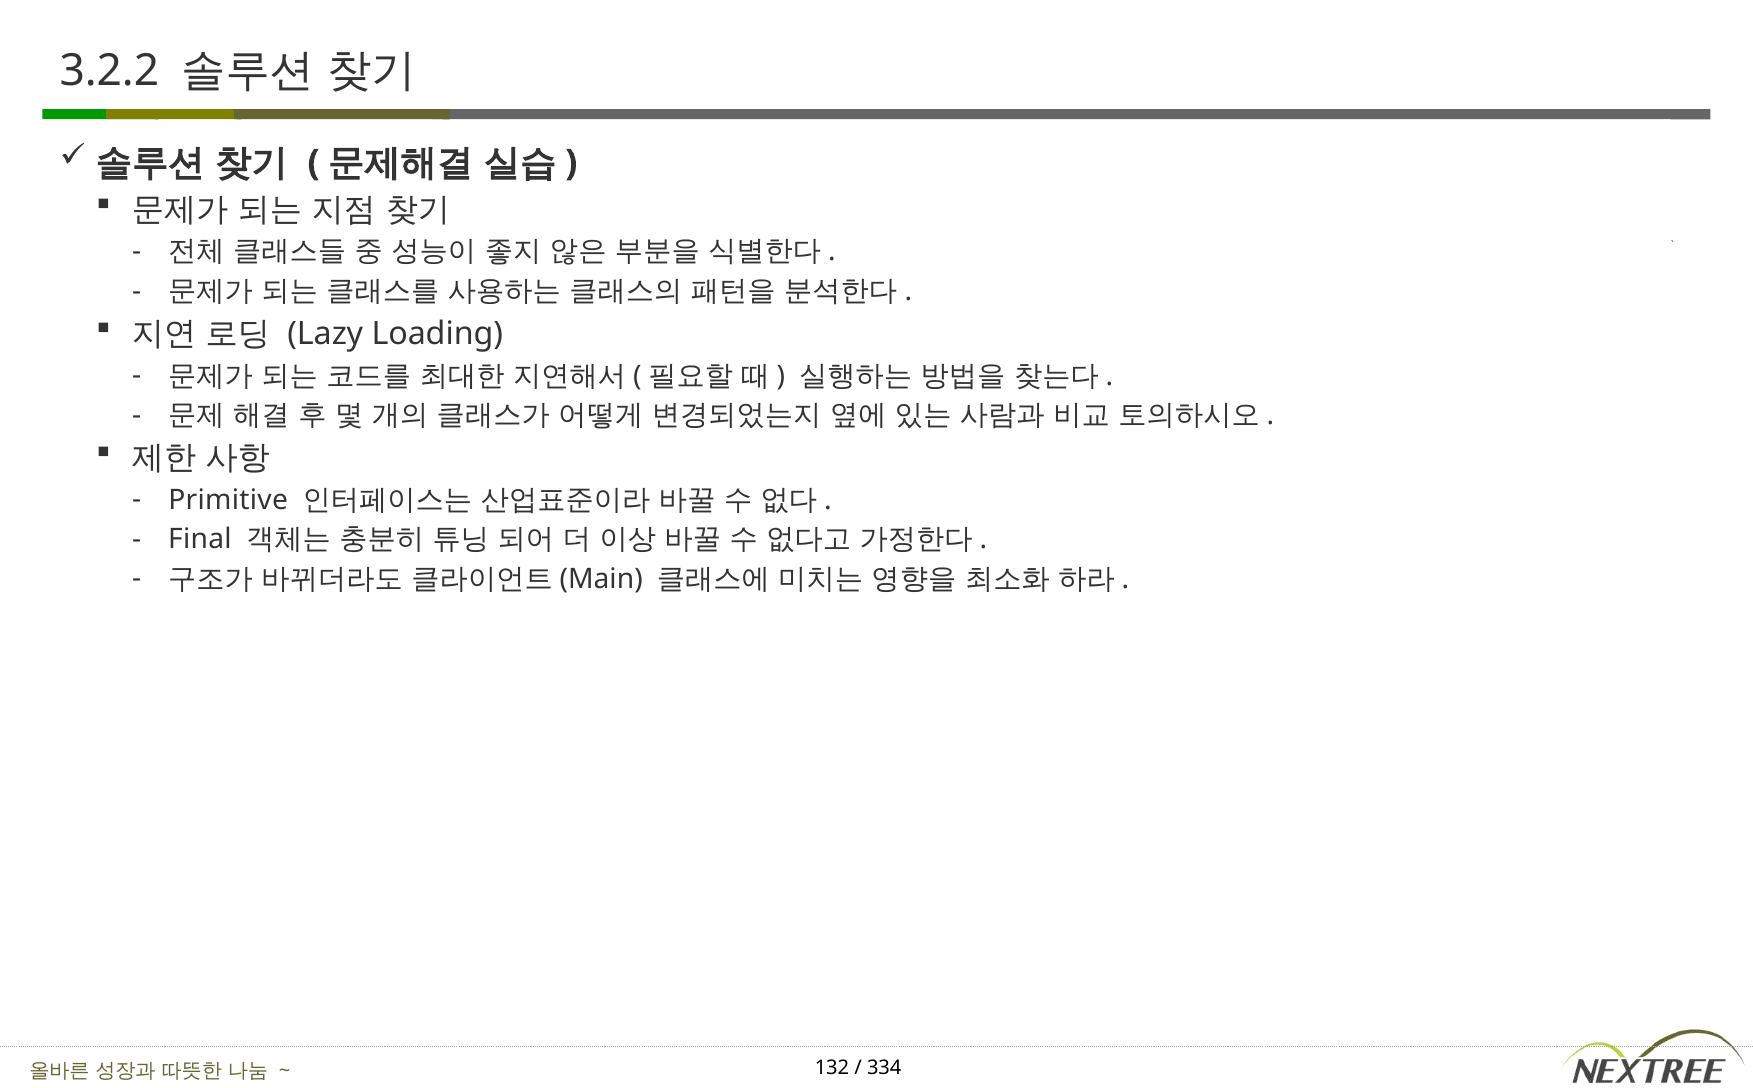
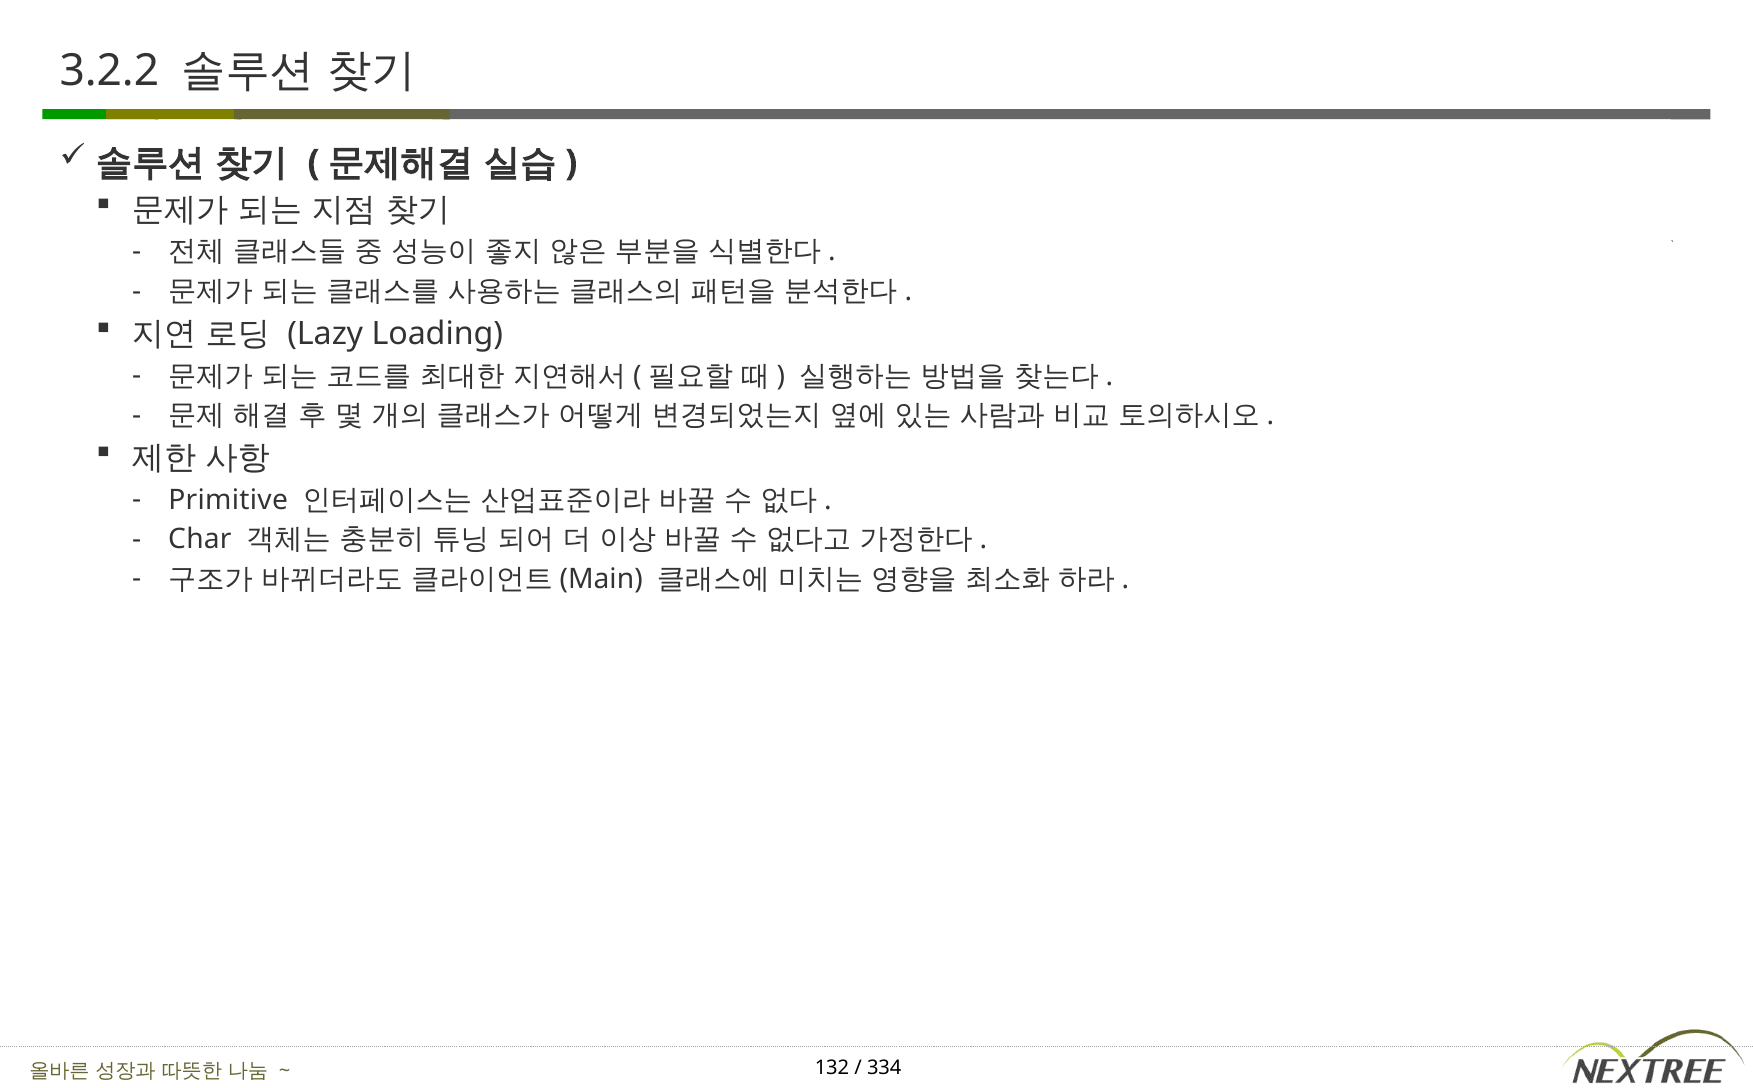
Final: Final -> Char
